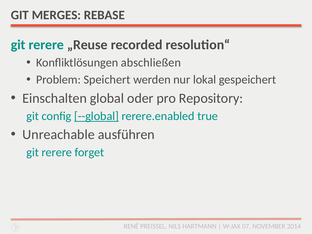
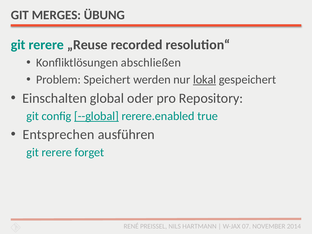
REBASE: REBASE -> ÜBUNG
lokal underline: none -> present
Unreachable: Unreachable -> Entsprechen
